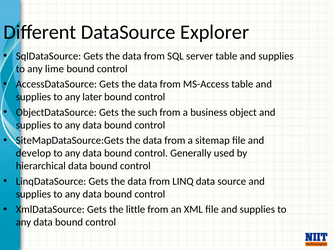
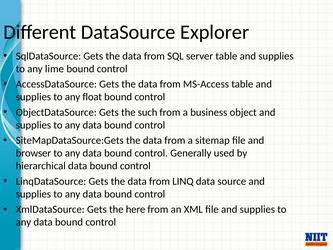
later: later -> float
develop: develop -> browser
little: little -> here
